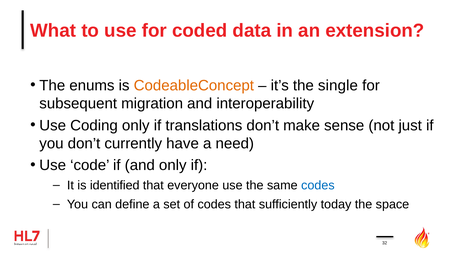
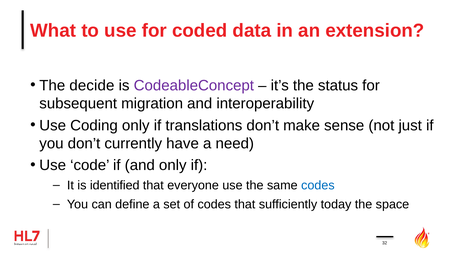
enums: enums -> decide
CodeableConcept colour: orange -> purple
single: single -> status
